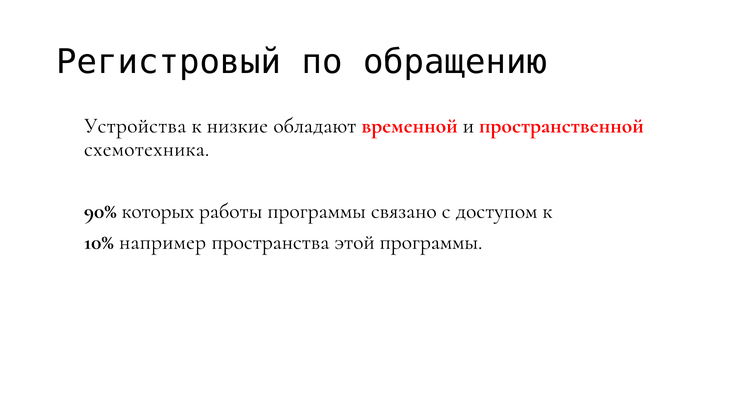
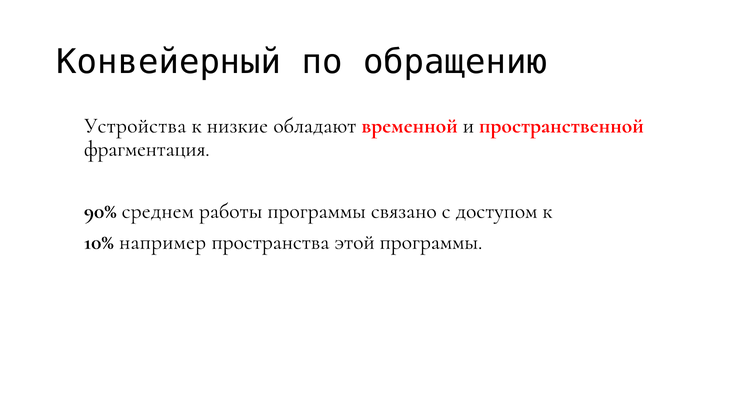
Регистровый: Регистровый -> Конвейерный
схемотехника: схемотехника -> фрагментация
которых: которых -> среднем
